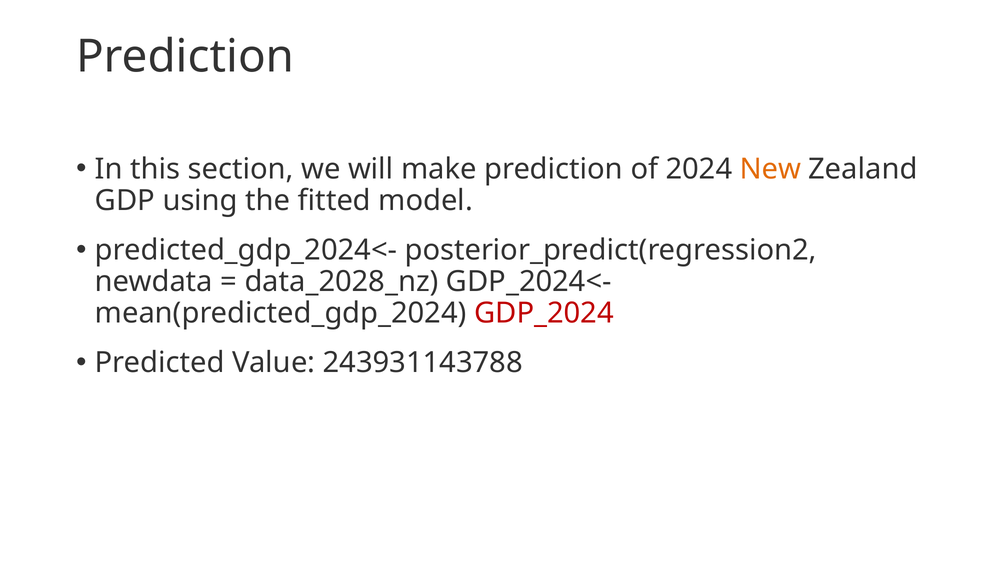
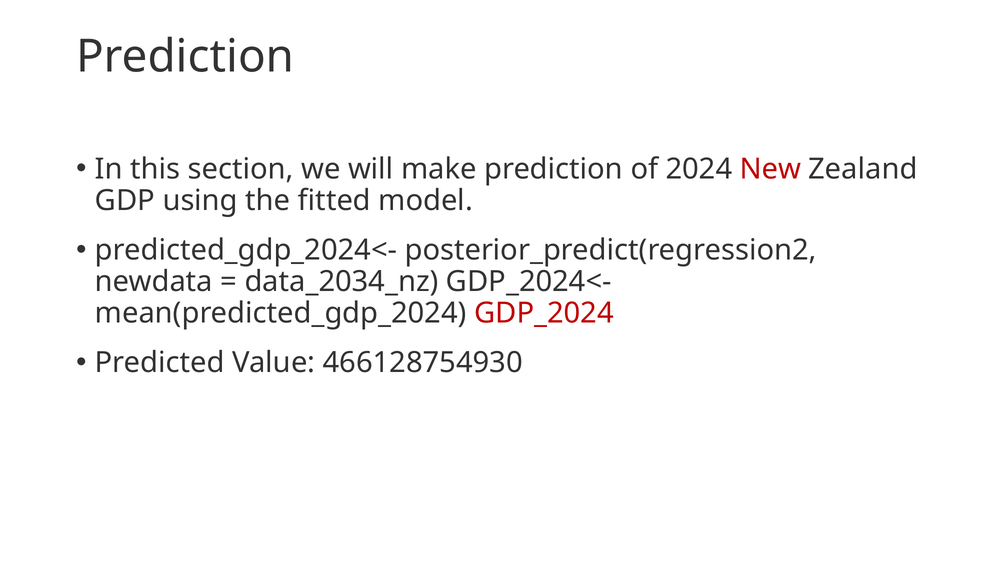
New colour: orange -> red
data_2028_nz: data_2028_nz -> data_2034_nz
243931143788: 243931143788 -> 466128754930
